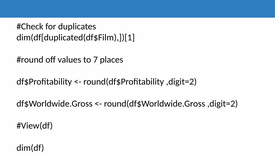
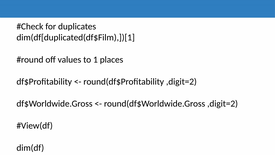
7: 7 -> 1
